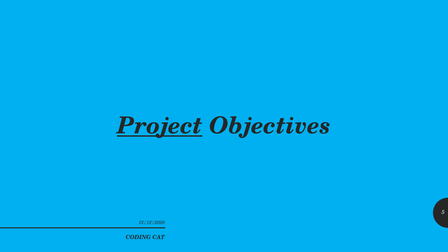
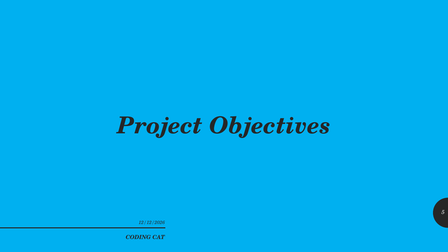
Project underline: present -> none
